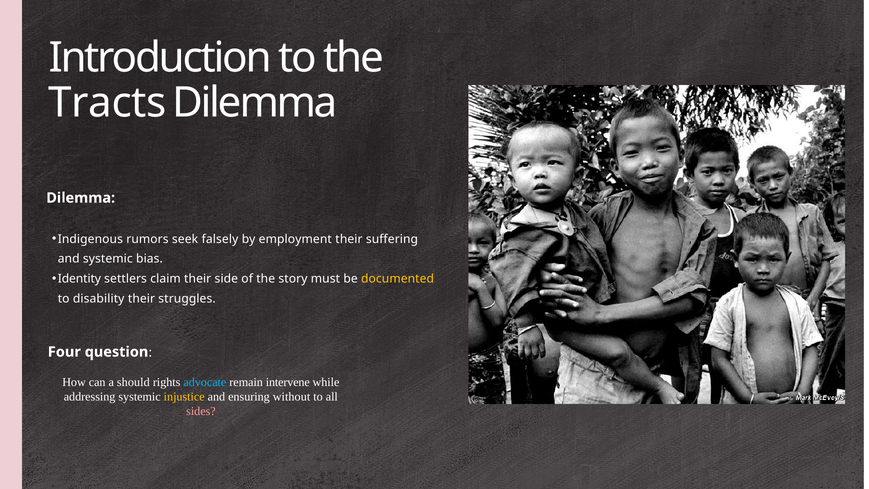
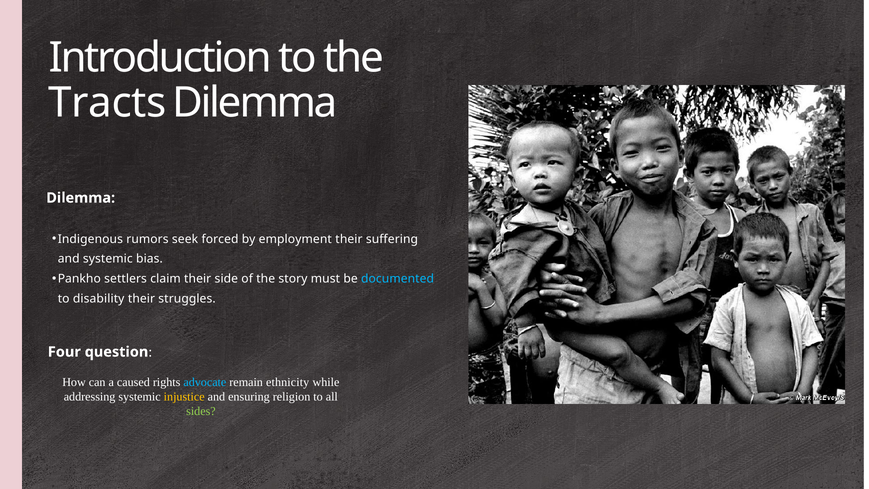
falsely: falsely -> forced
Identity: Identity -> Pankho
documented colour: yellow -> light blue
should: should -> caused
intervene: intervene -> ethnicity
without: without -> religion
sides colour: pink -> light green
